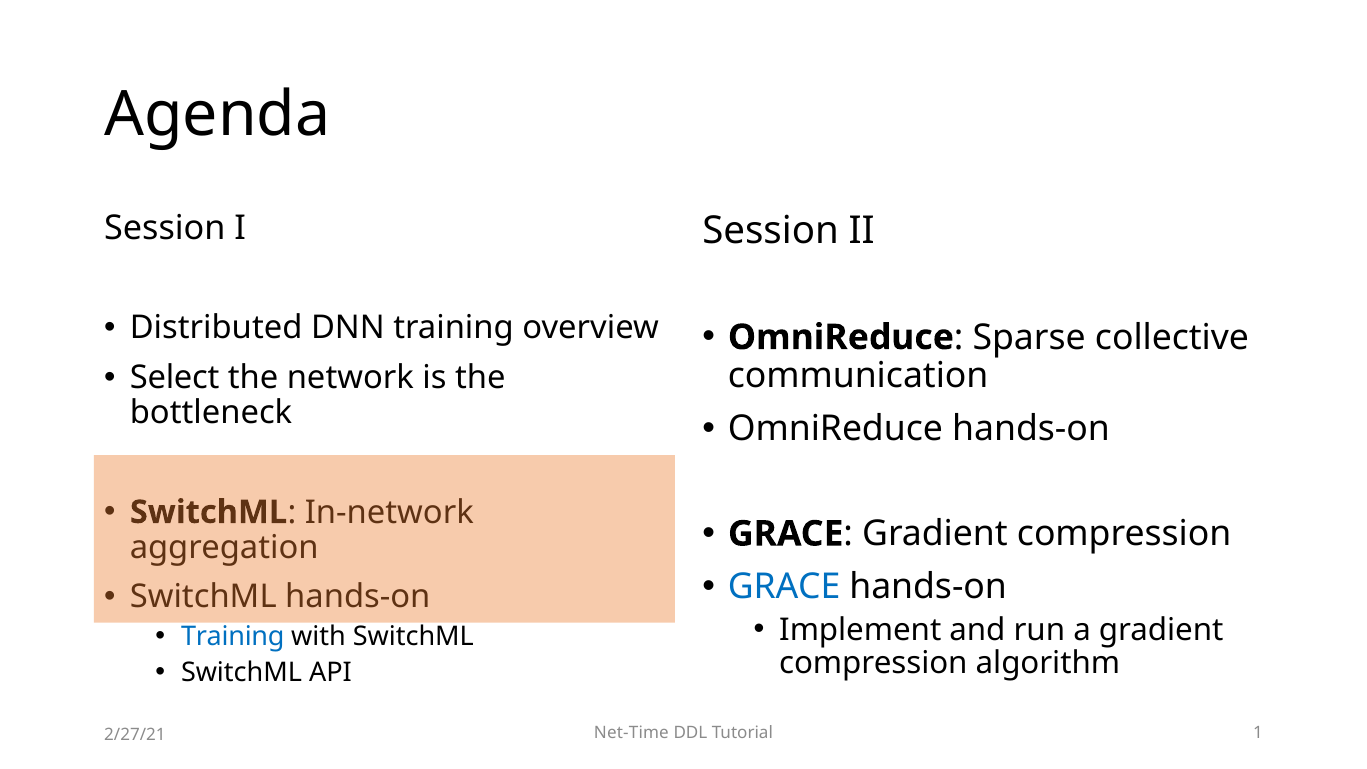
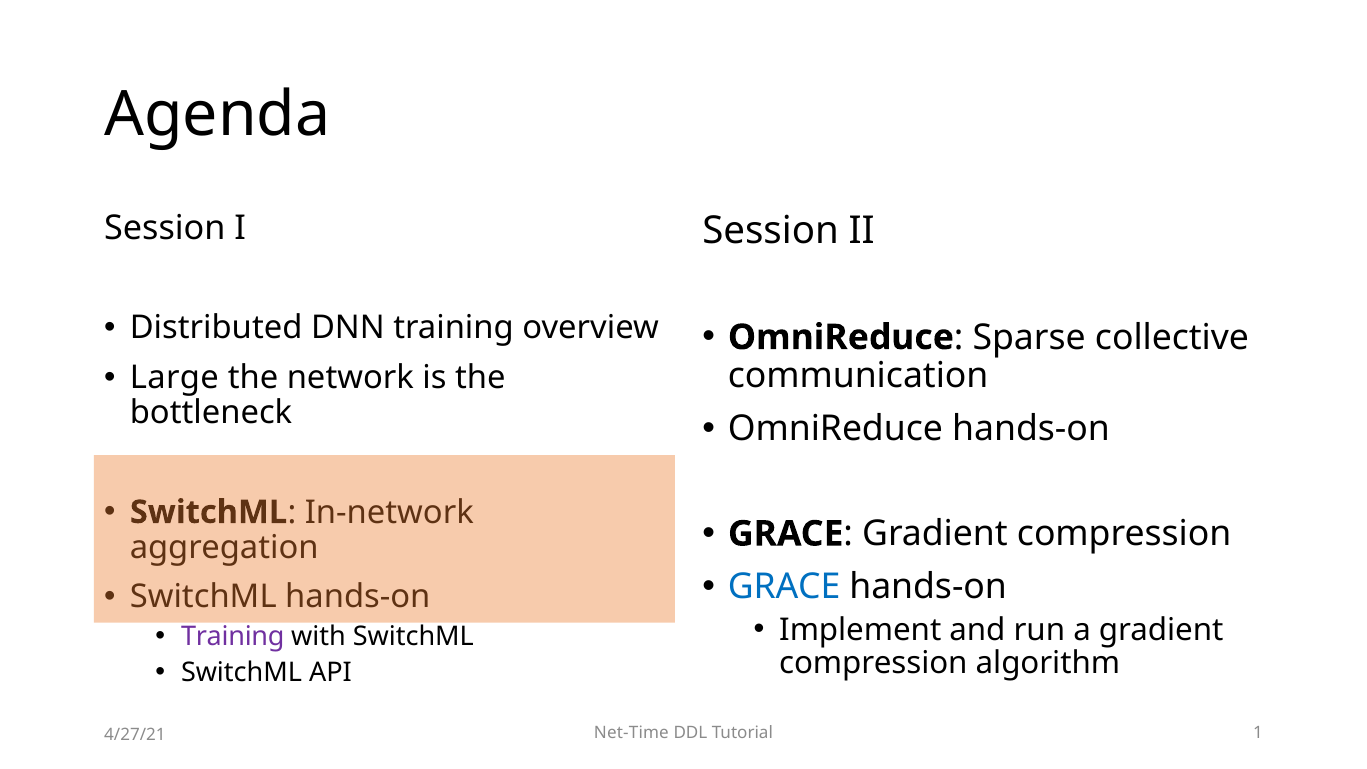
Select: Select -> Large
Training at (233, 637) colour: blue -> purple
2/27/21: 2/27/21 -> 4/27/21
